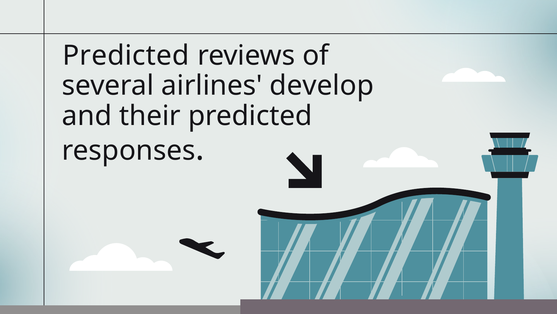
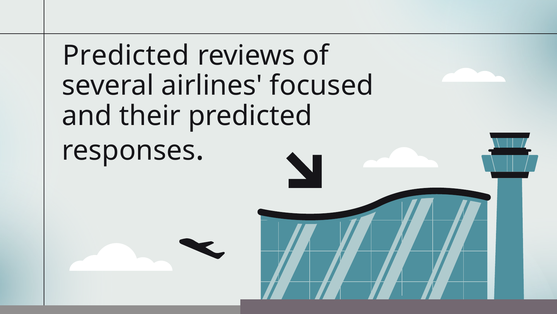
develop: develop -> focused
